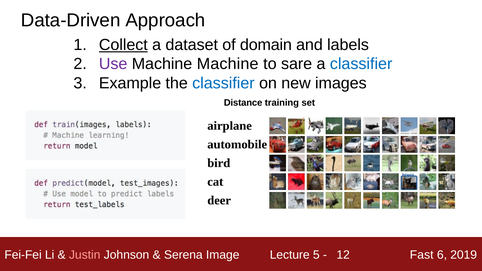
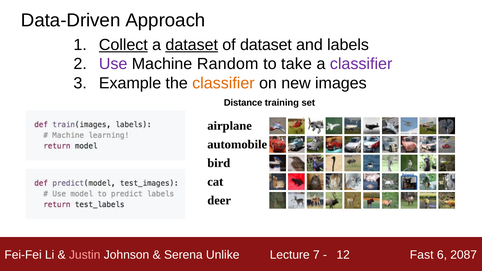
dataset at (192, 45) underline: none -> present
of domain: domain -> dataset
Machine Machine: Machine -> Random
sare: sare -> take
classifier at (361, 64) colour: blue -> purple
classifier at (223, 83) colour: blue -> orange
Image: Image -> Unlike
5: 5 -> 7
2019: 2019 -> 2087
